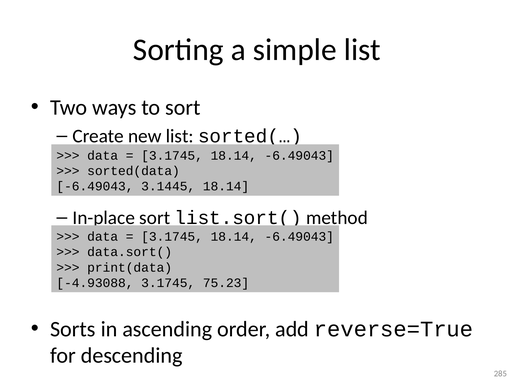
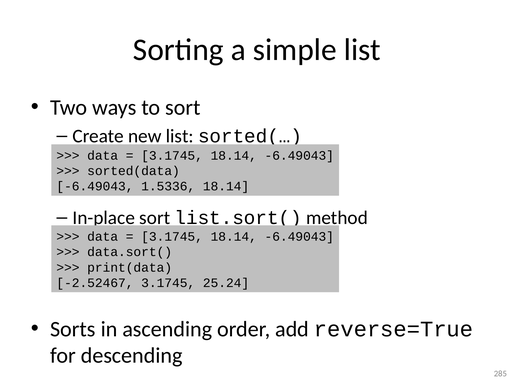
3.1445: 3.1445 -> 1.5336
-4.93088: -4.93088 -> -2.52467
75.23: 75.23 -> 25.24
